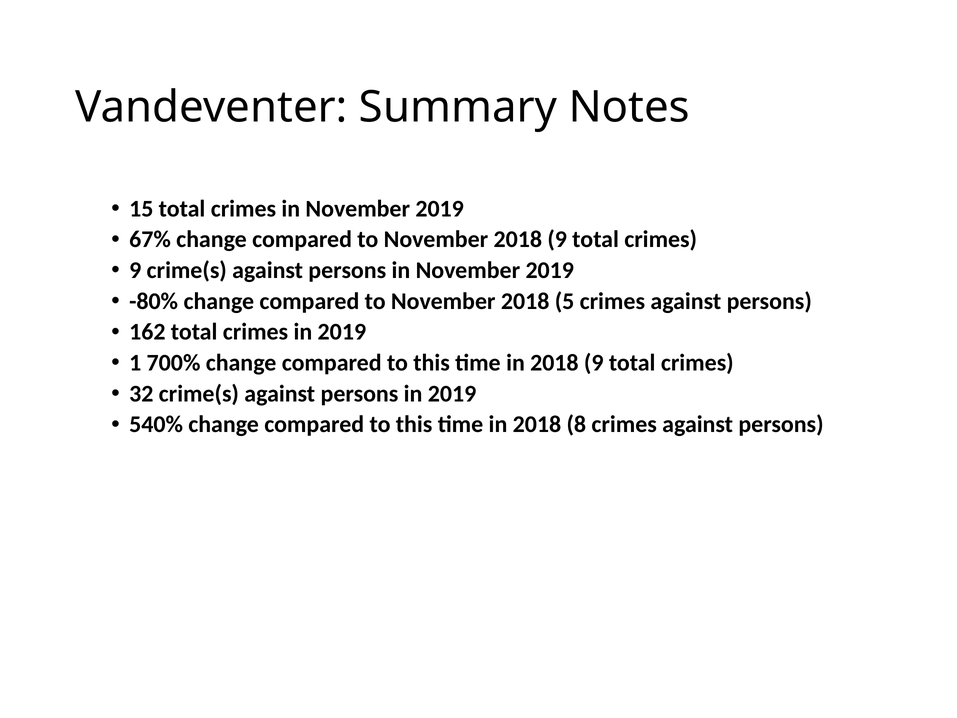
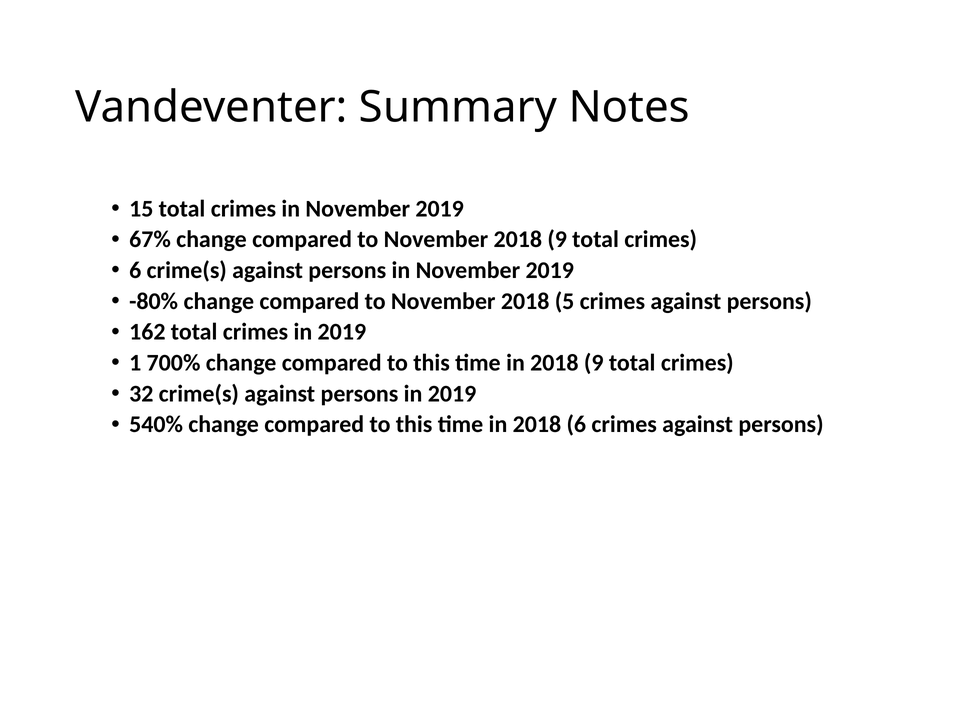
9 at (135, 270): 9 -> 6
2018 8: 8 -> 6
